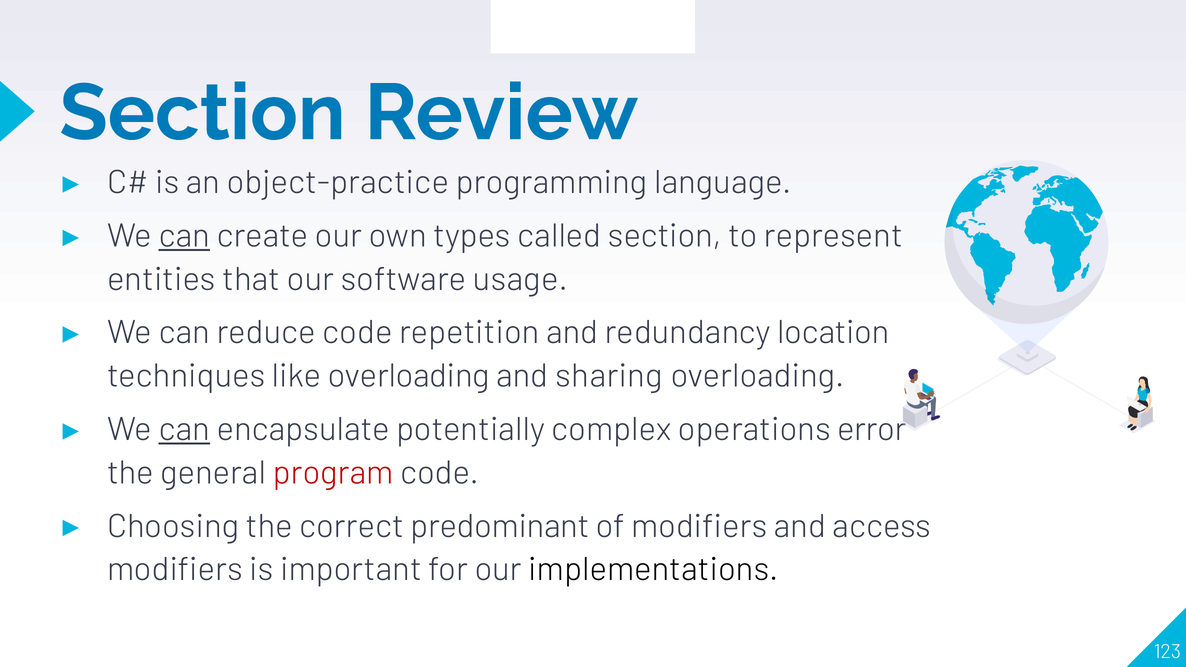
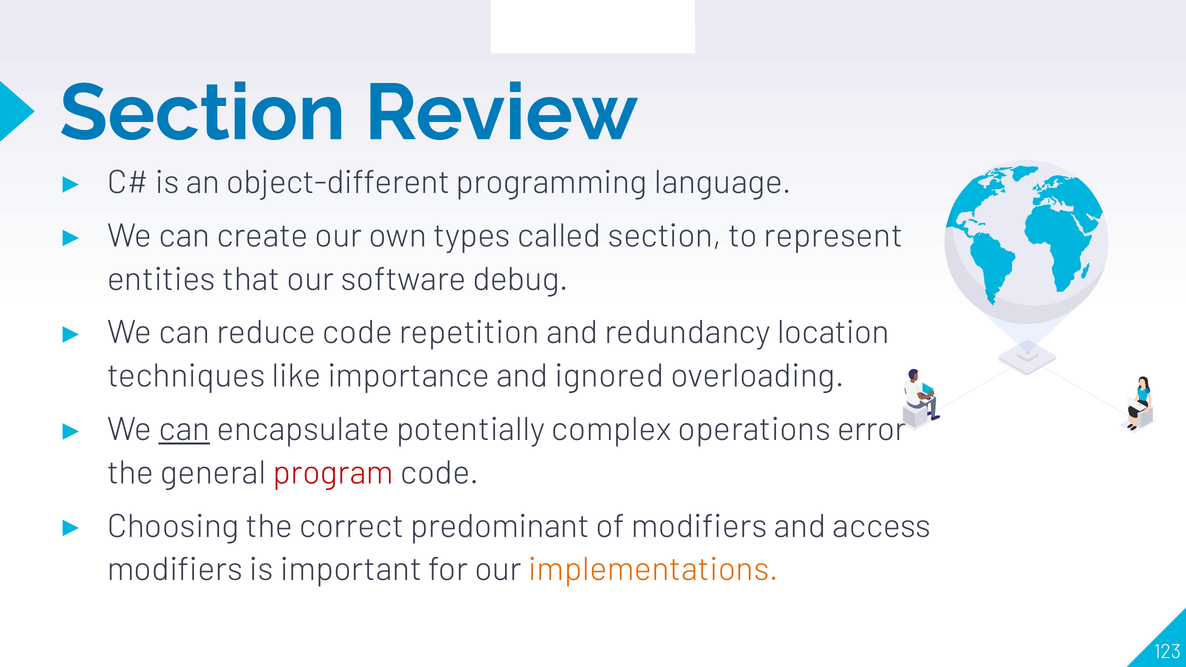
object-practice: object-practice -> object-different
can at (184, 236) underline: present -> none
usage: usage -> debug
like overloading: overloading -> importance
sharing: sharing -> ignored
implementations colour: black -> orange
